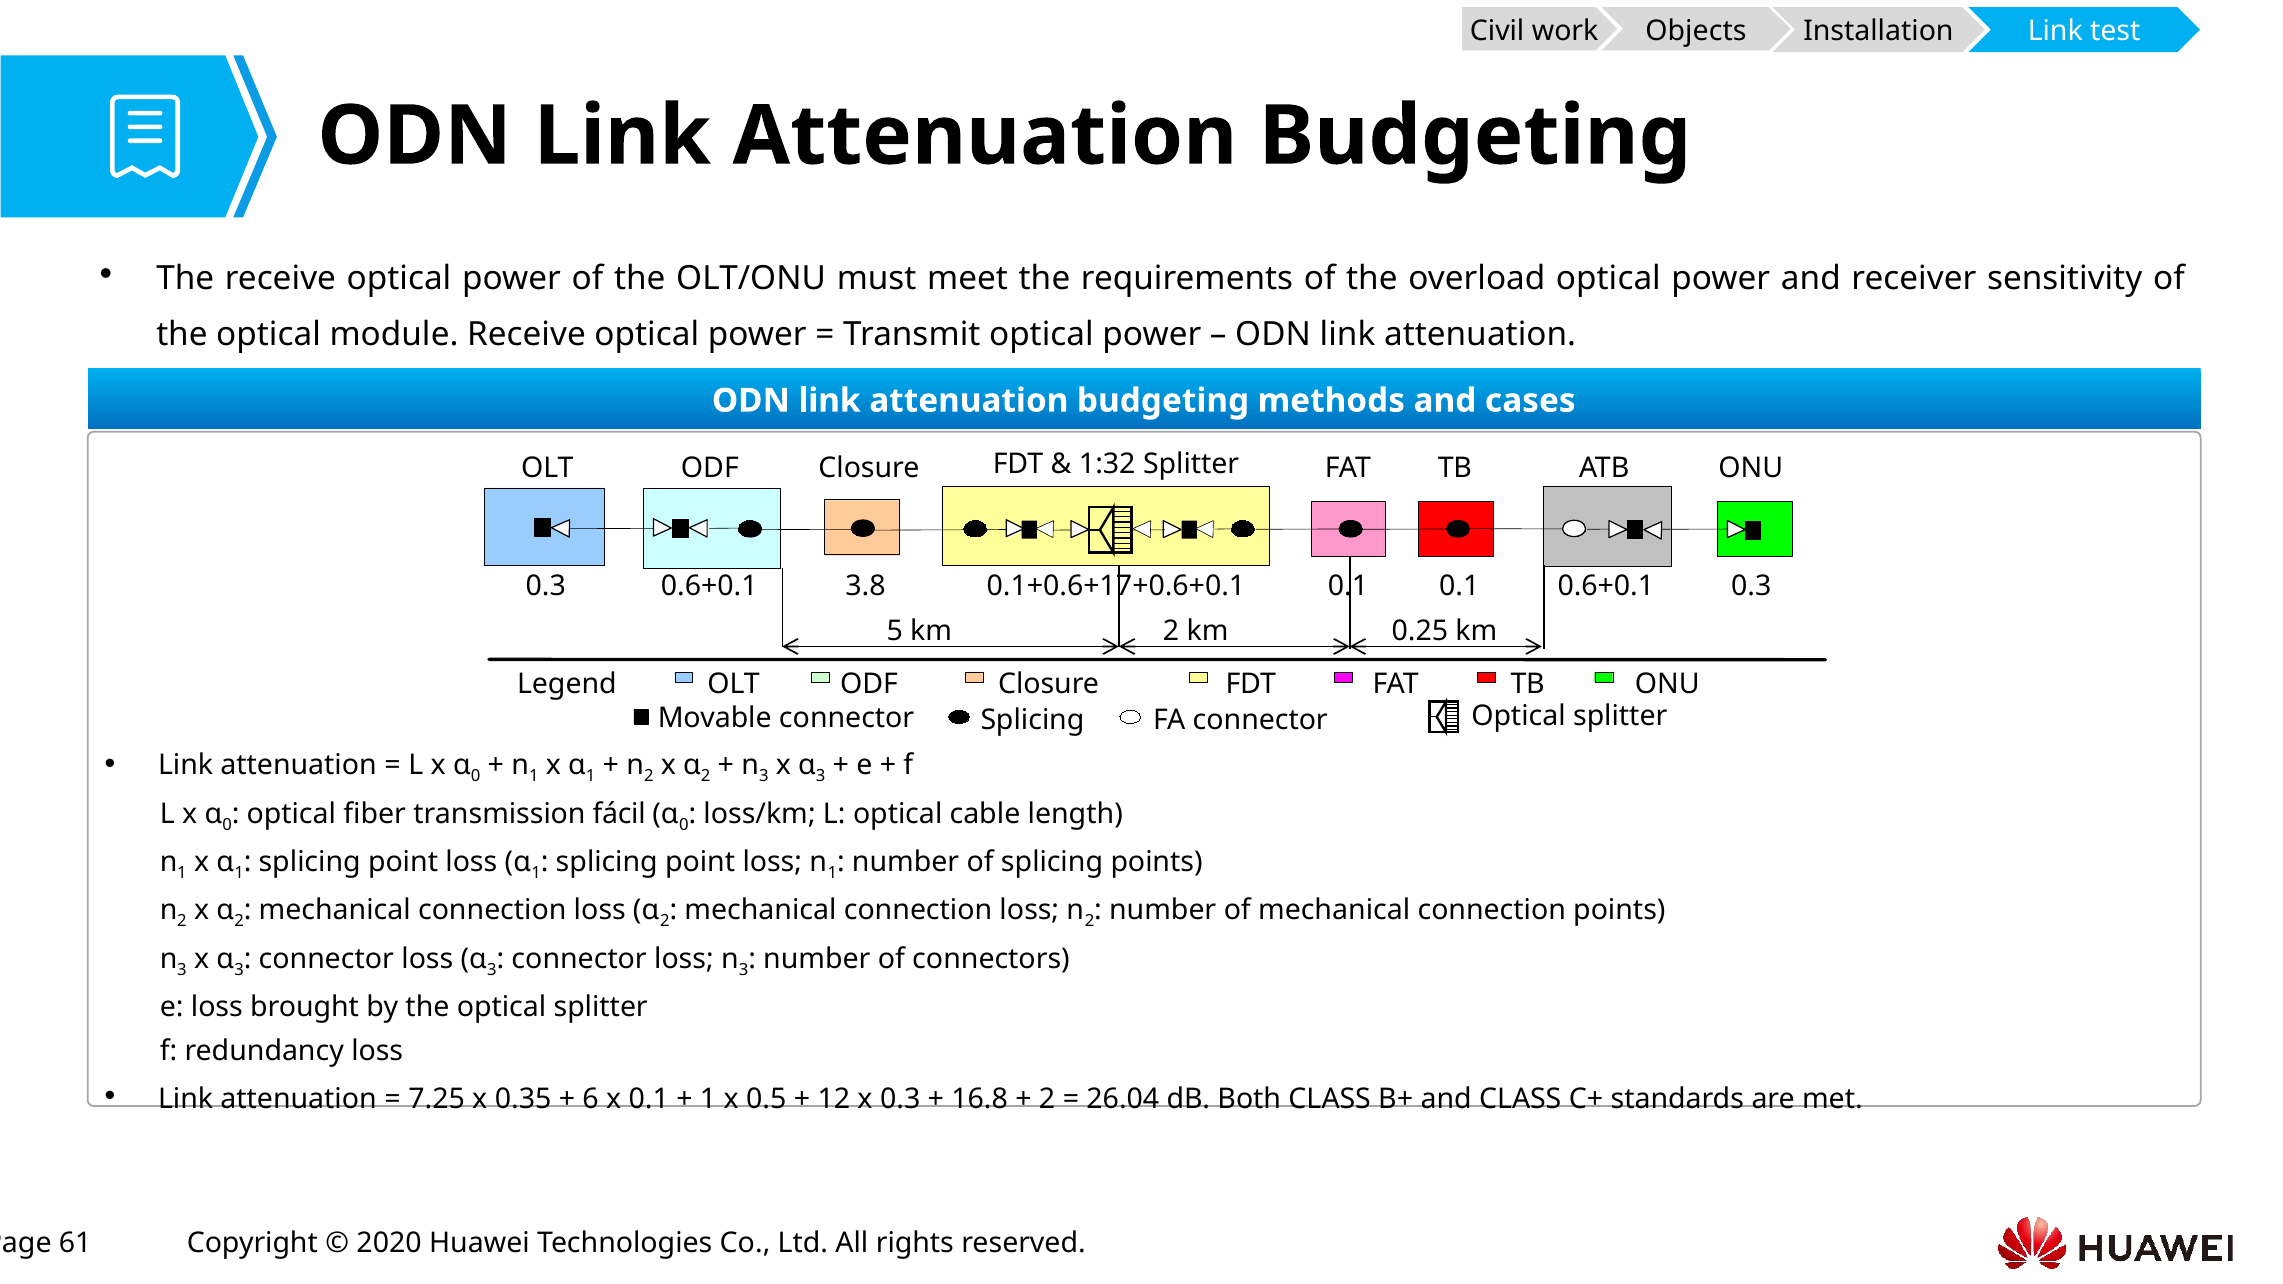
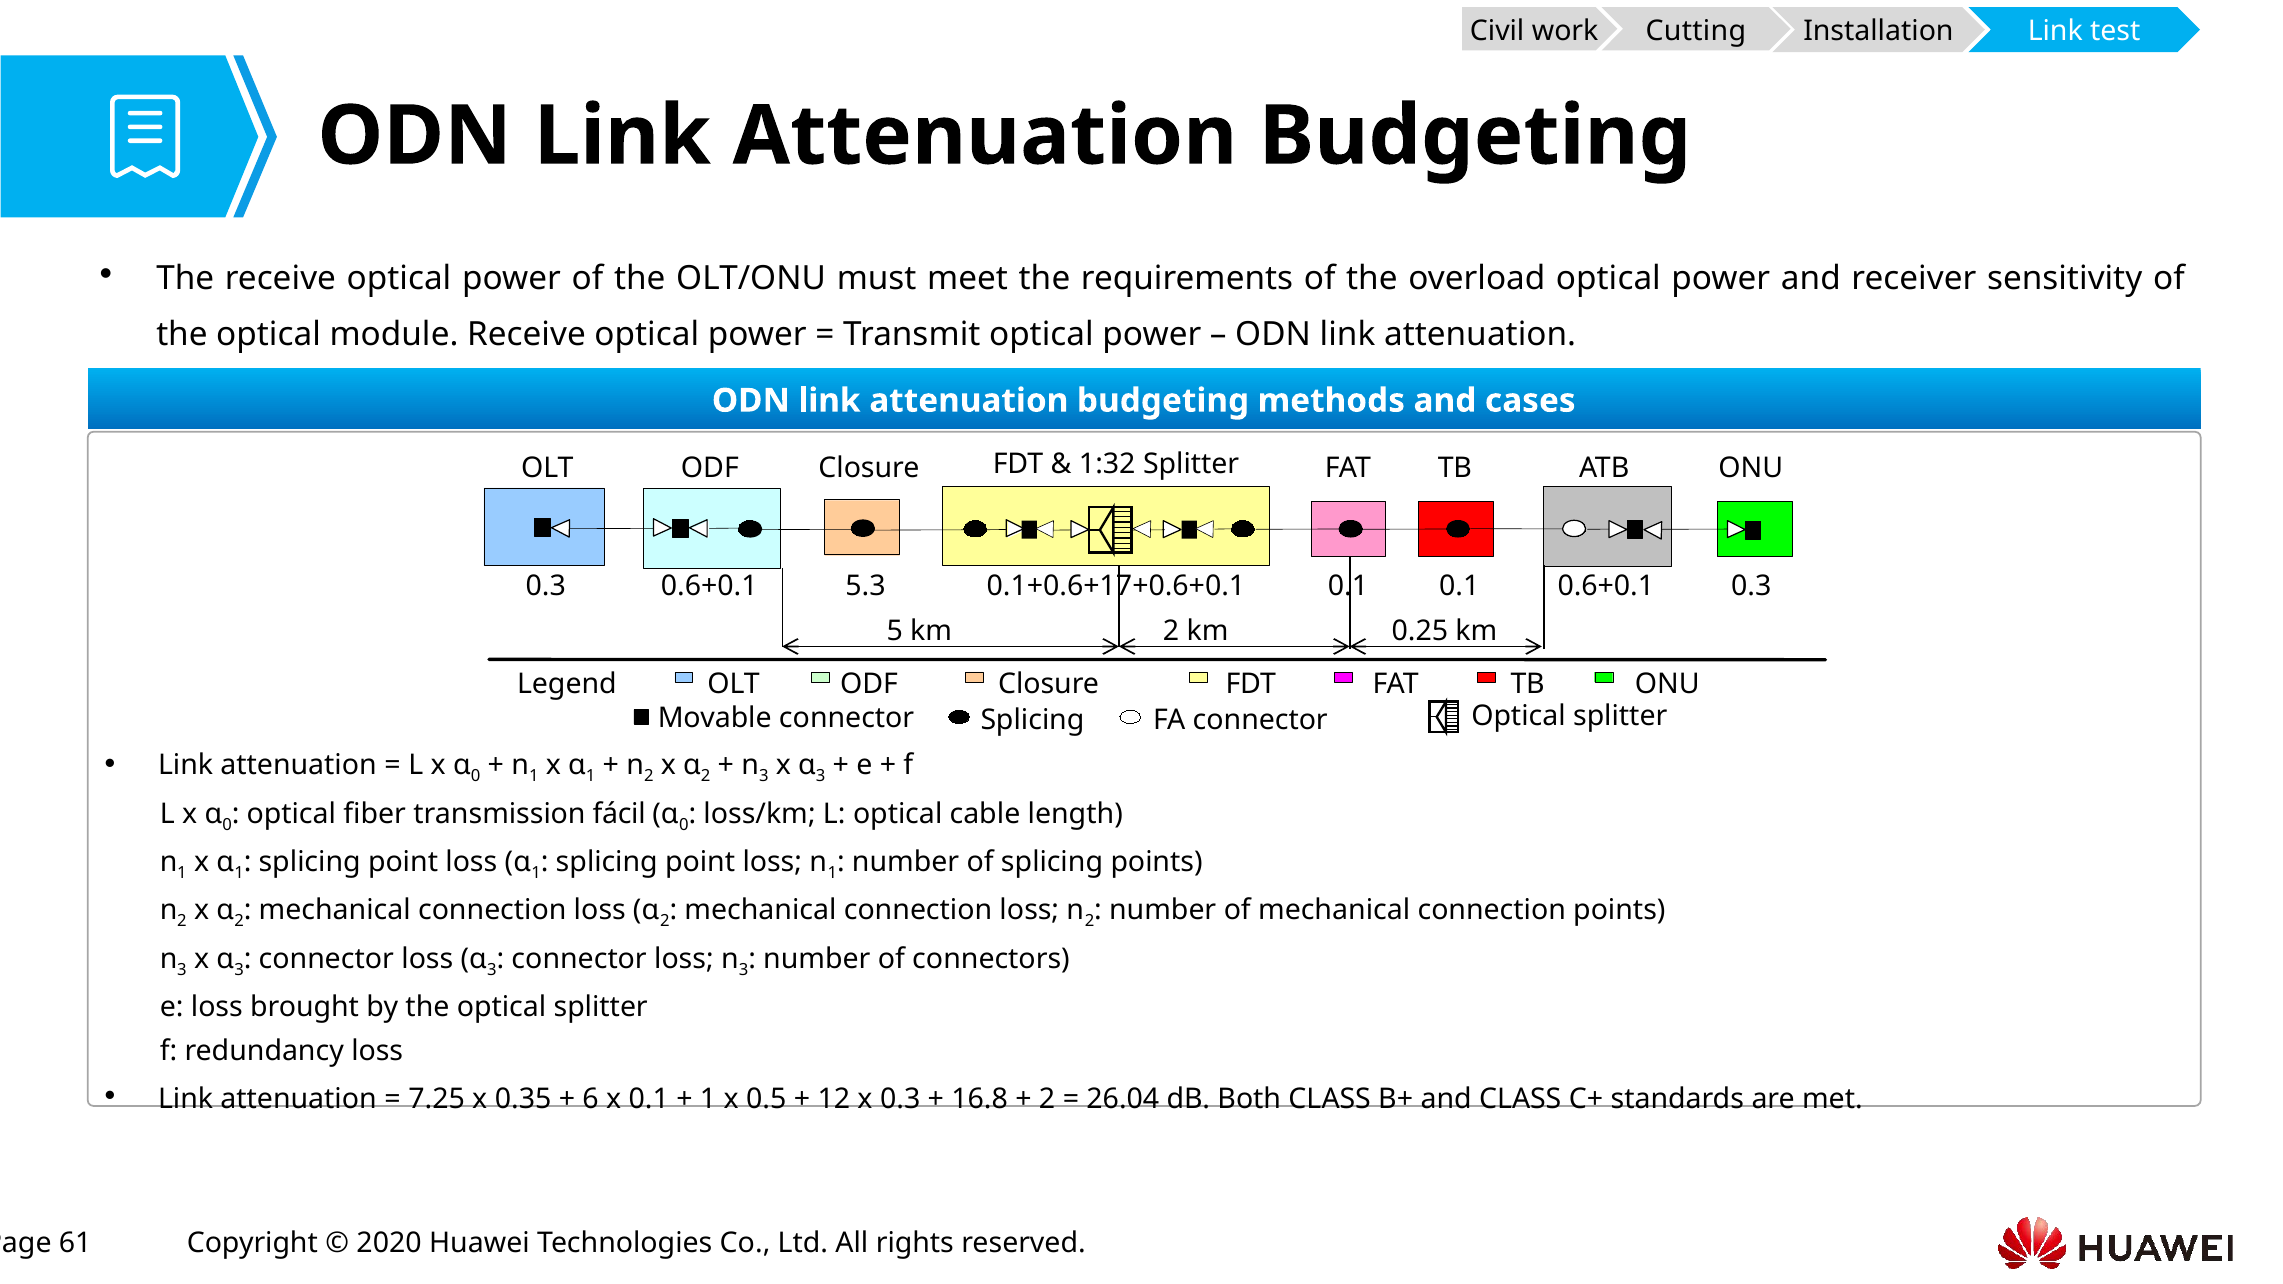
Objects: Objects -> Cutting
3.8: 3.8 -> 5.3
